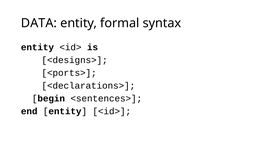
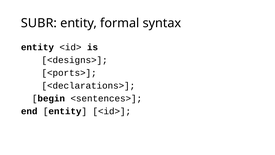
DATA: DATA -> SUBR
